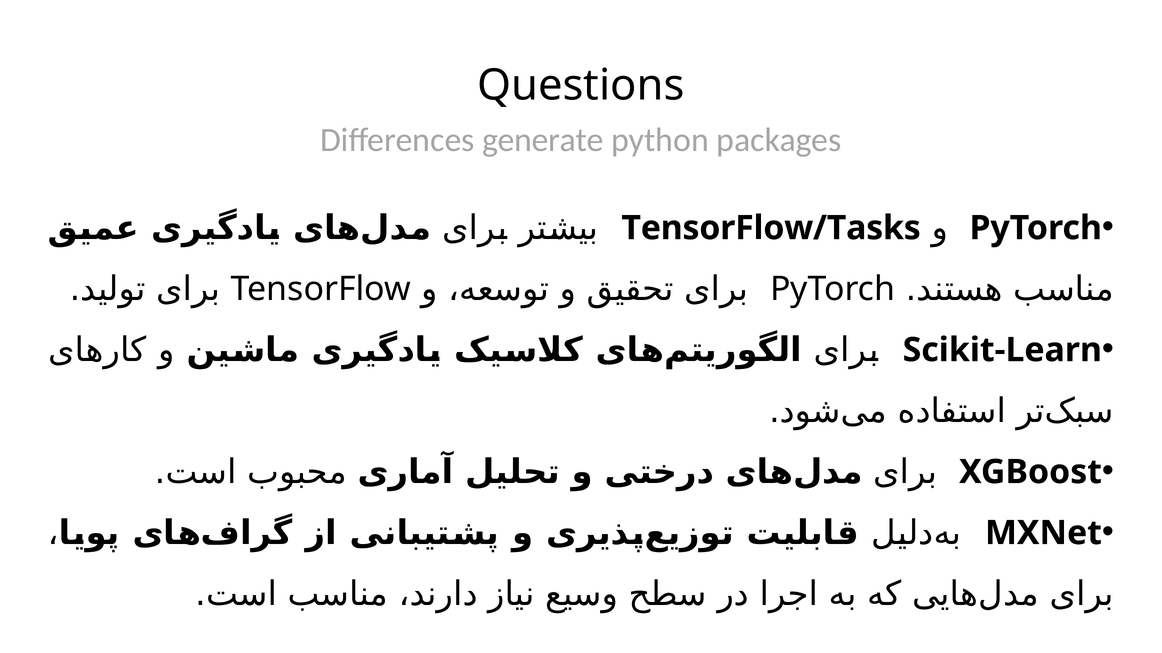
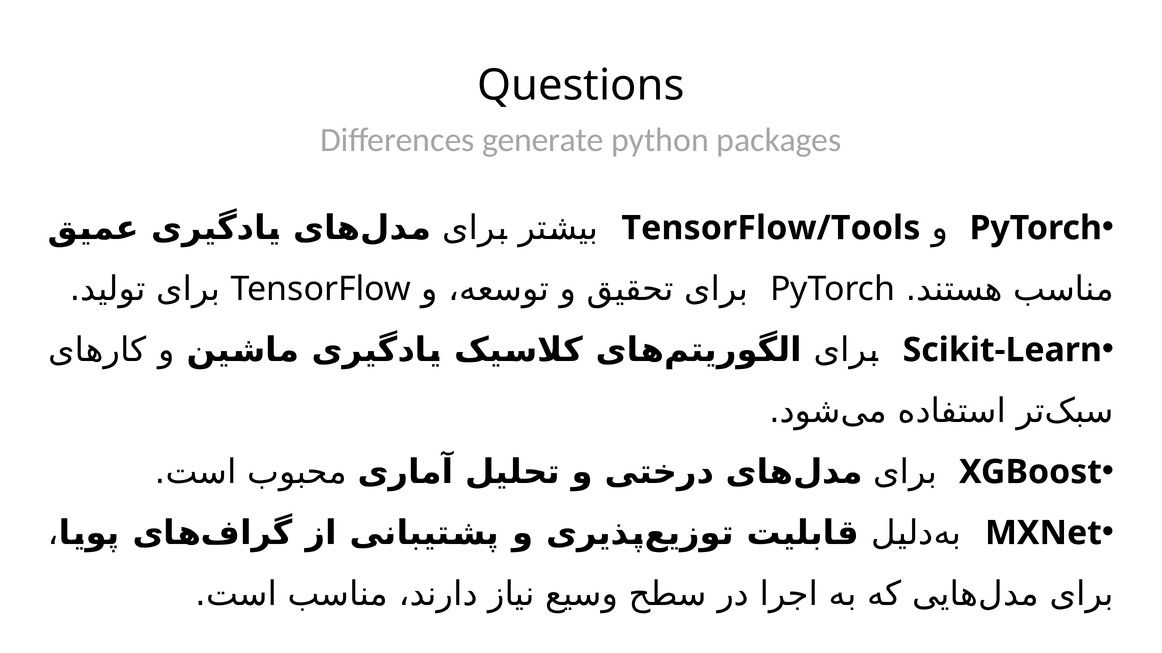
TensorFlow/Tasks: TensorFlow/Tasks -> TensorFlow/Tools
